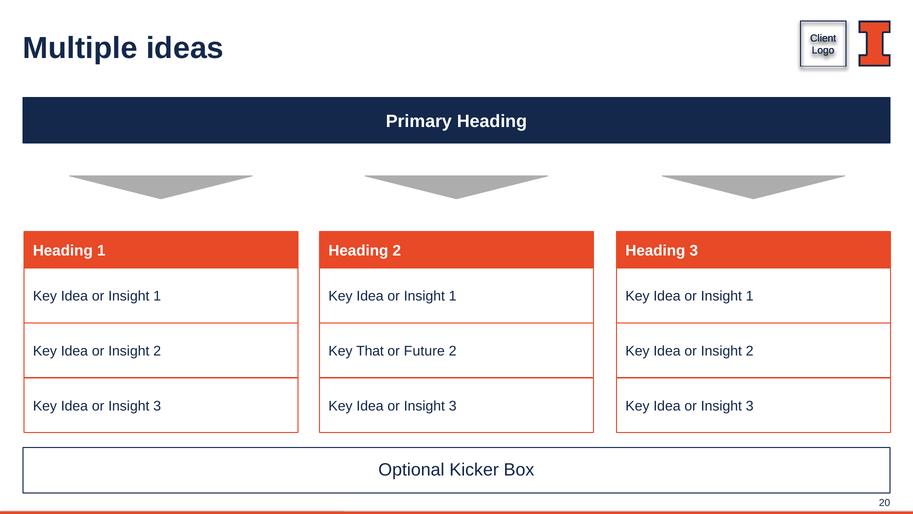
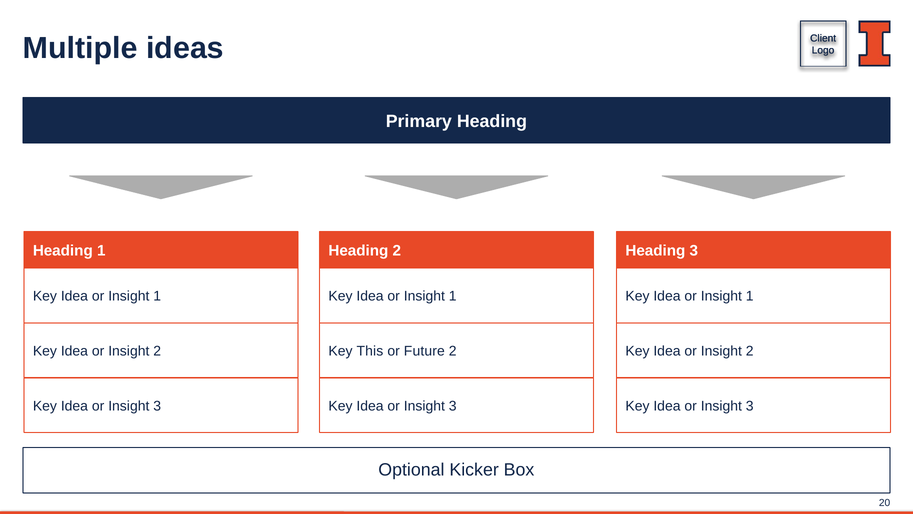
That: That -> This
